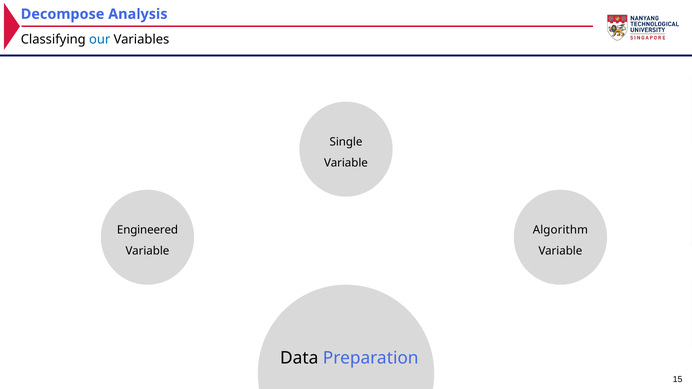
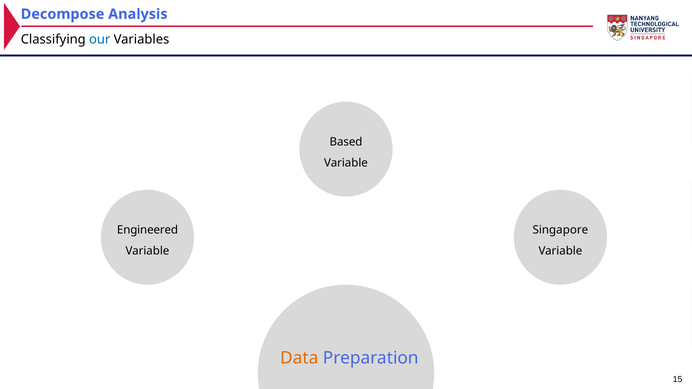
Single: Single -> Based
Algorithm: Algorithm -> Singapore
Data colour: black -> orange
